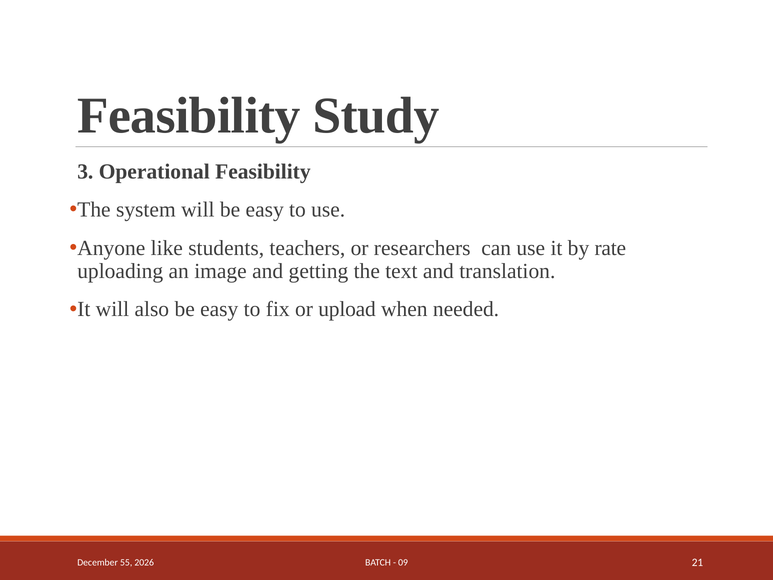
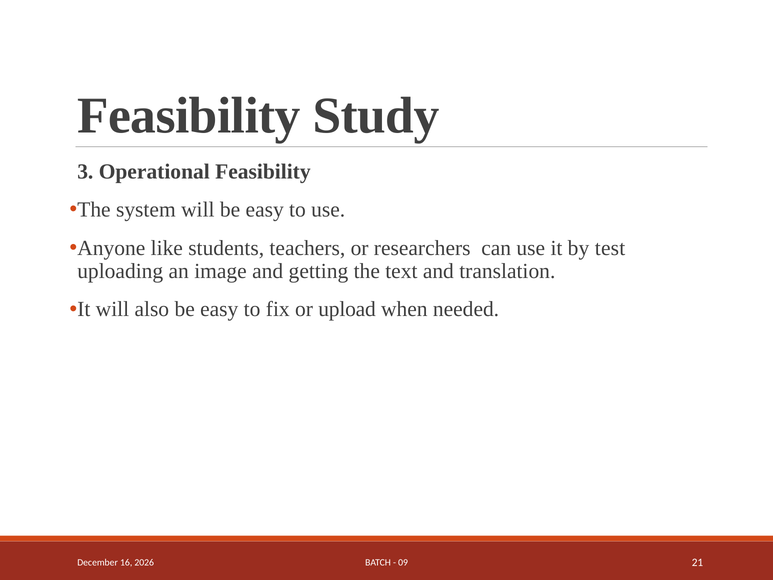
rate: rate -> test
55: 55 -> 16
